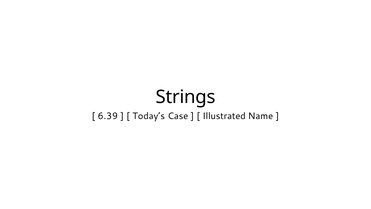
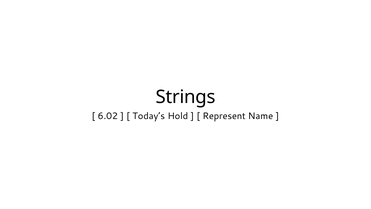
6.39: 6.39 -> 6.02
Case: Case -> Hold
Illustrated: Illustrated -> Represent
